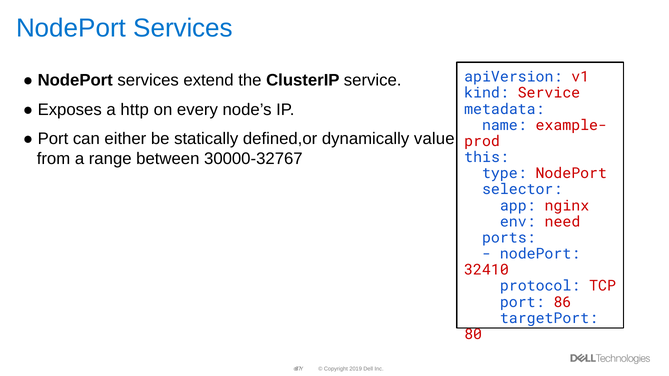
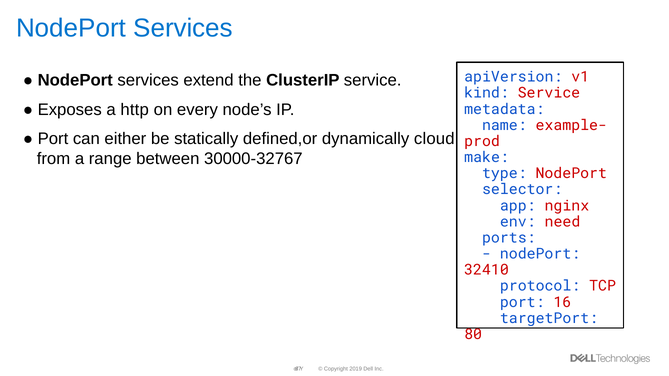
value: value -> cloud
this: this -> make
86: 86 -> 16
